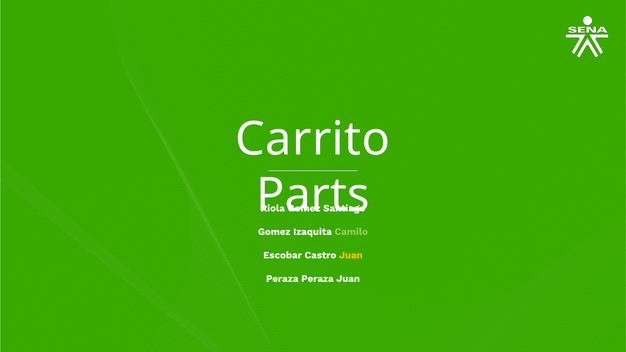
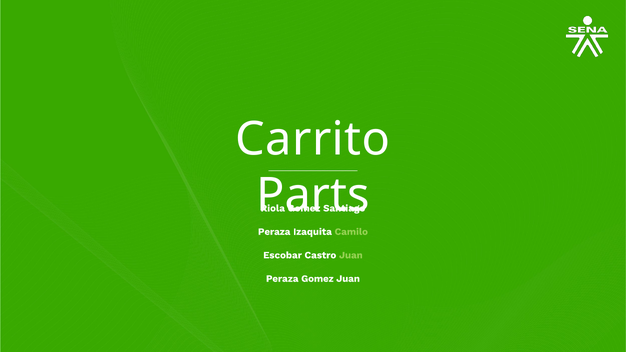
Gomez at (274, 232): Gomez -> Peraza
Juan at (351, 255) colour: yellow -> light green
Peraza Peraza: Peraza -> Gomez
